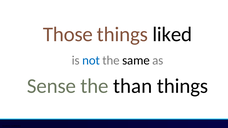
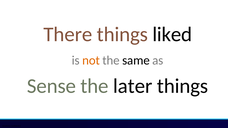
Those: Those -> There
not colour: blue -> orange
than: than -> later
